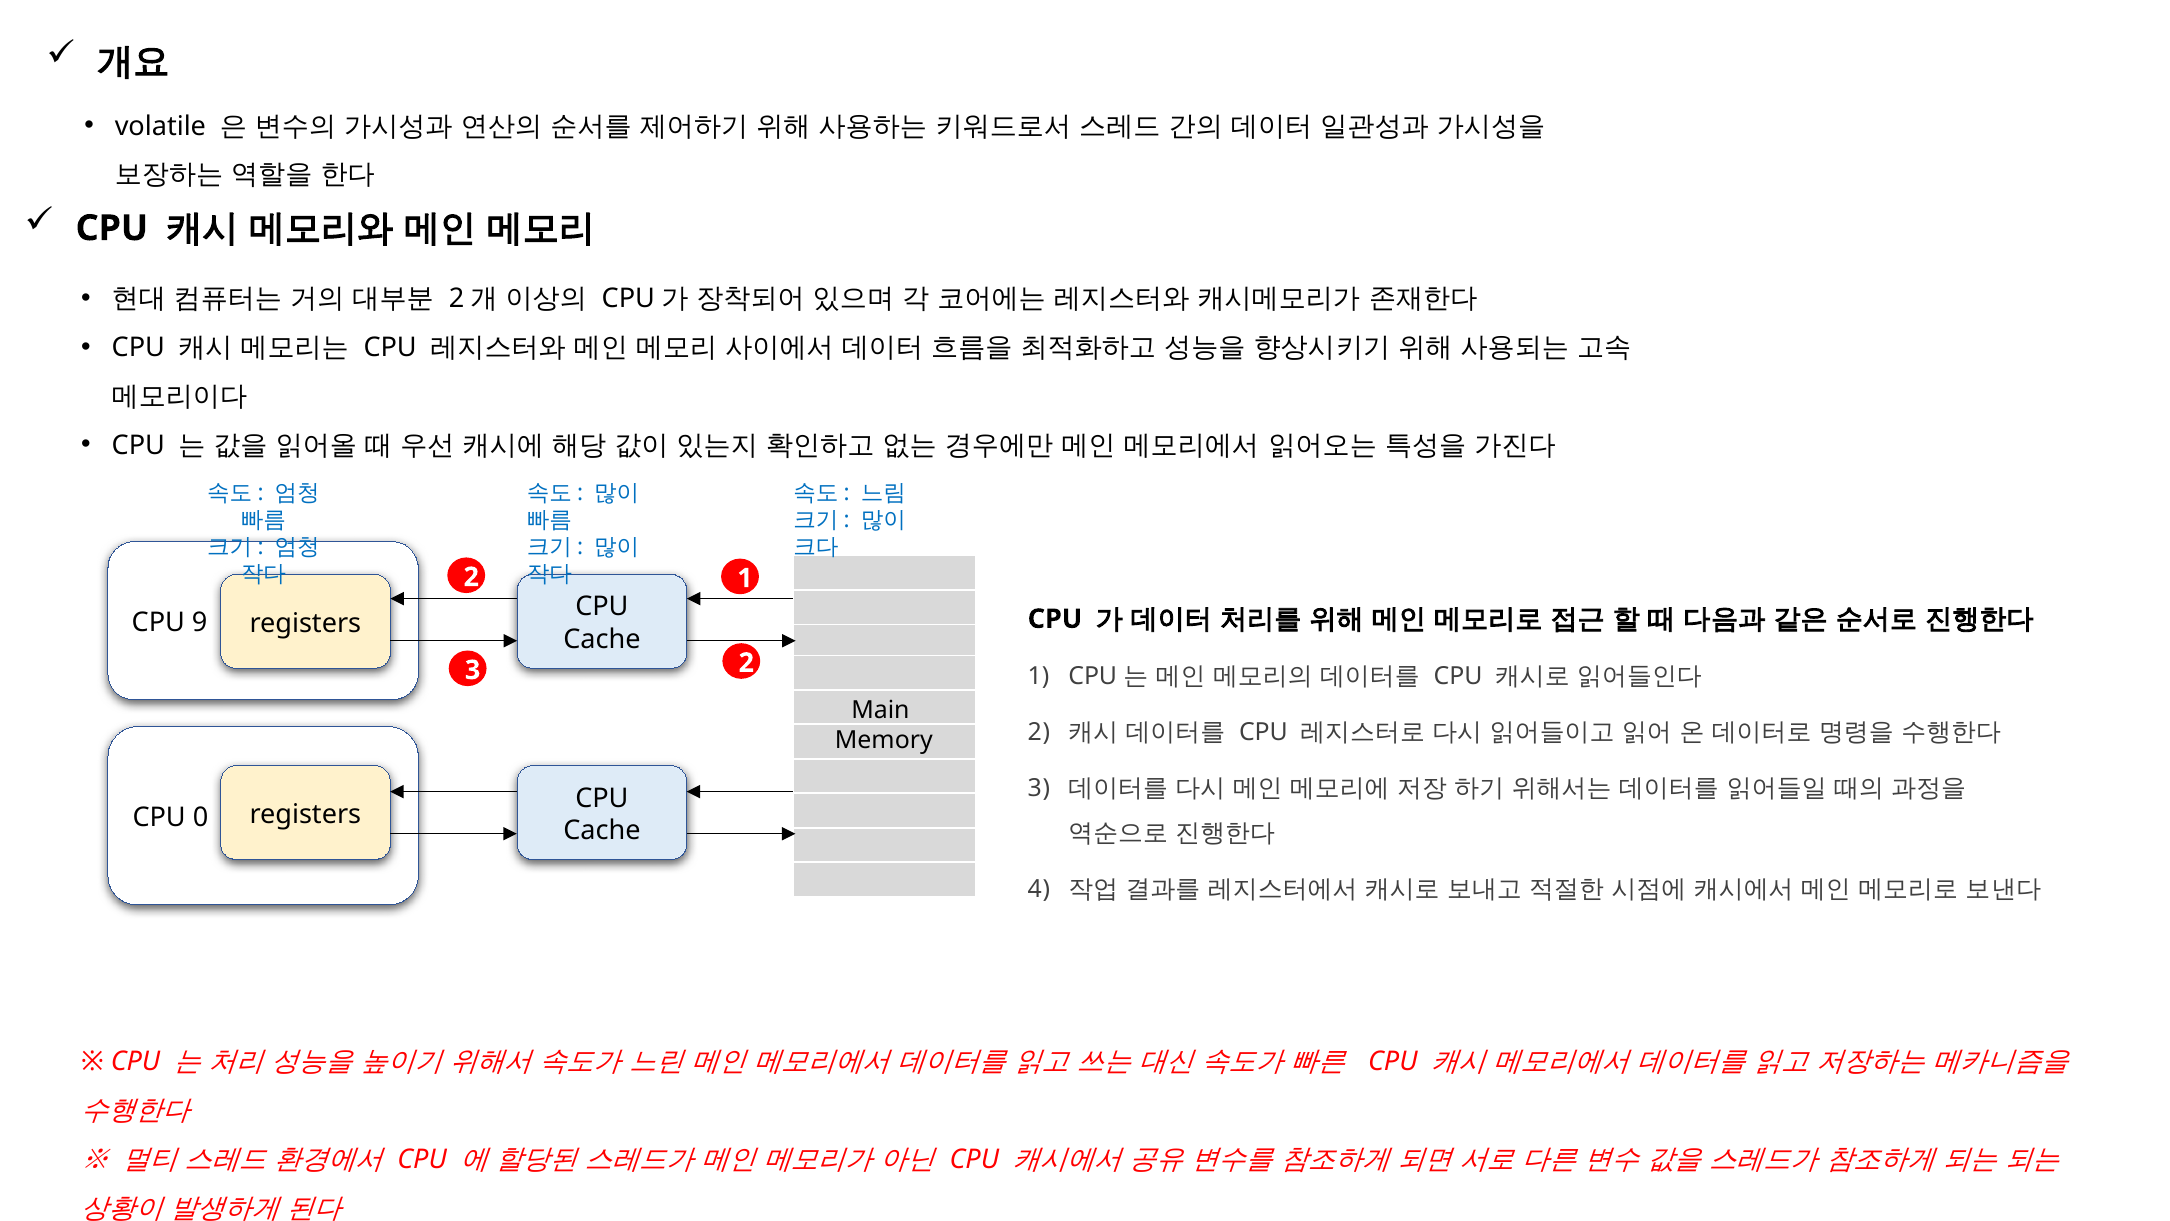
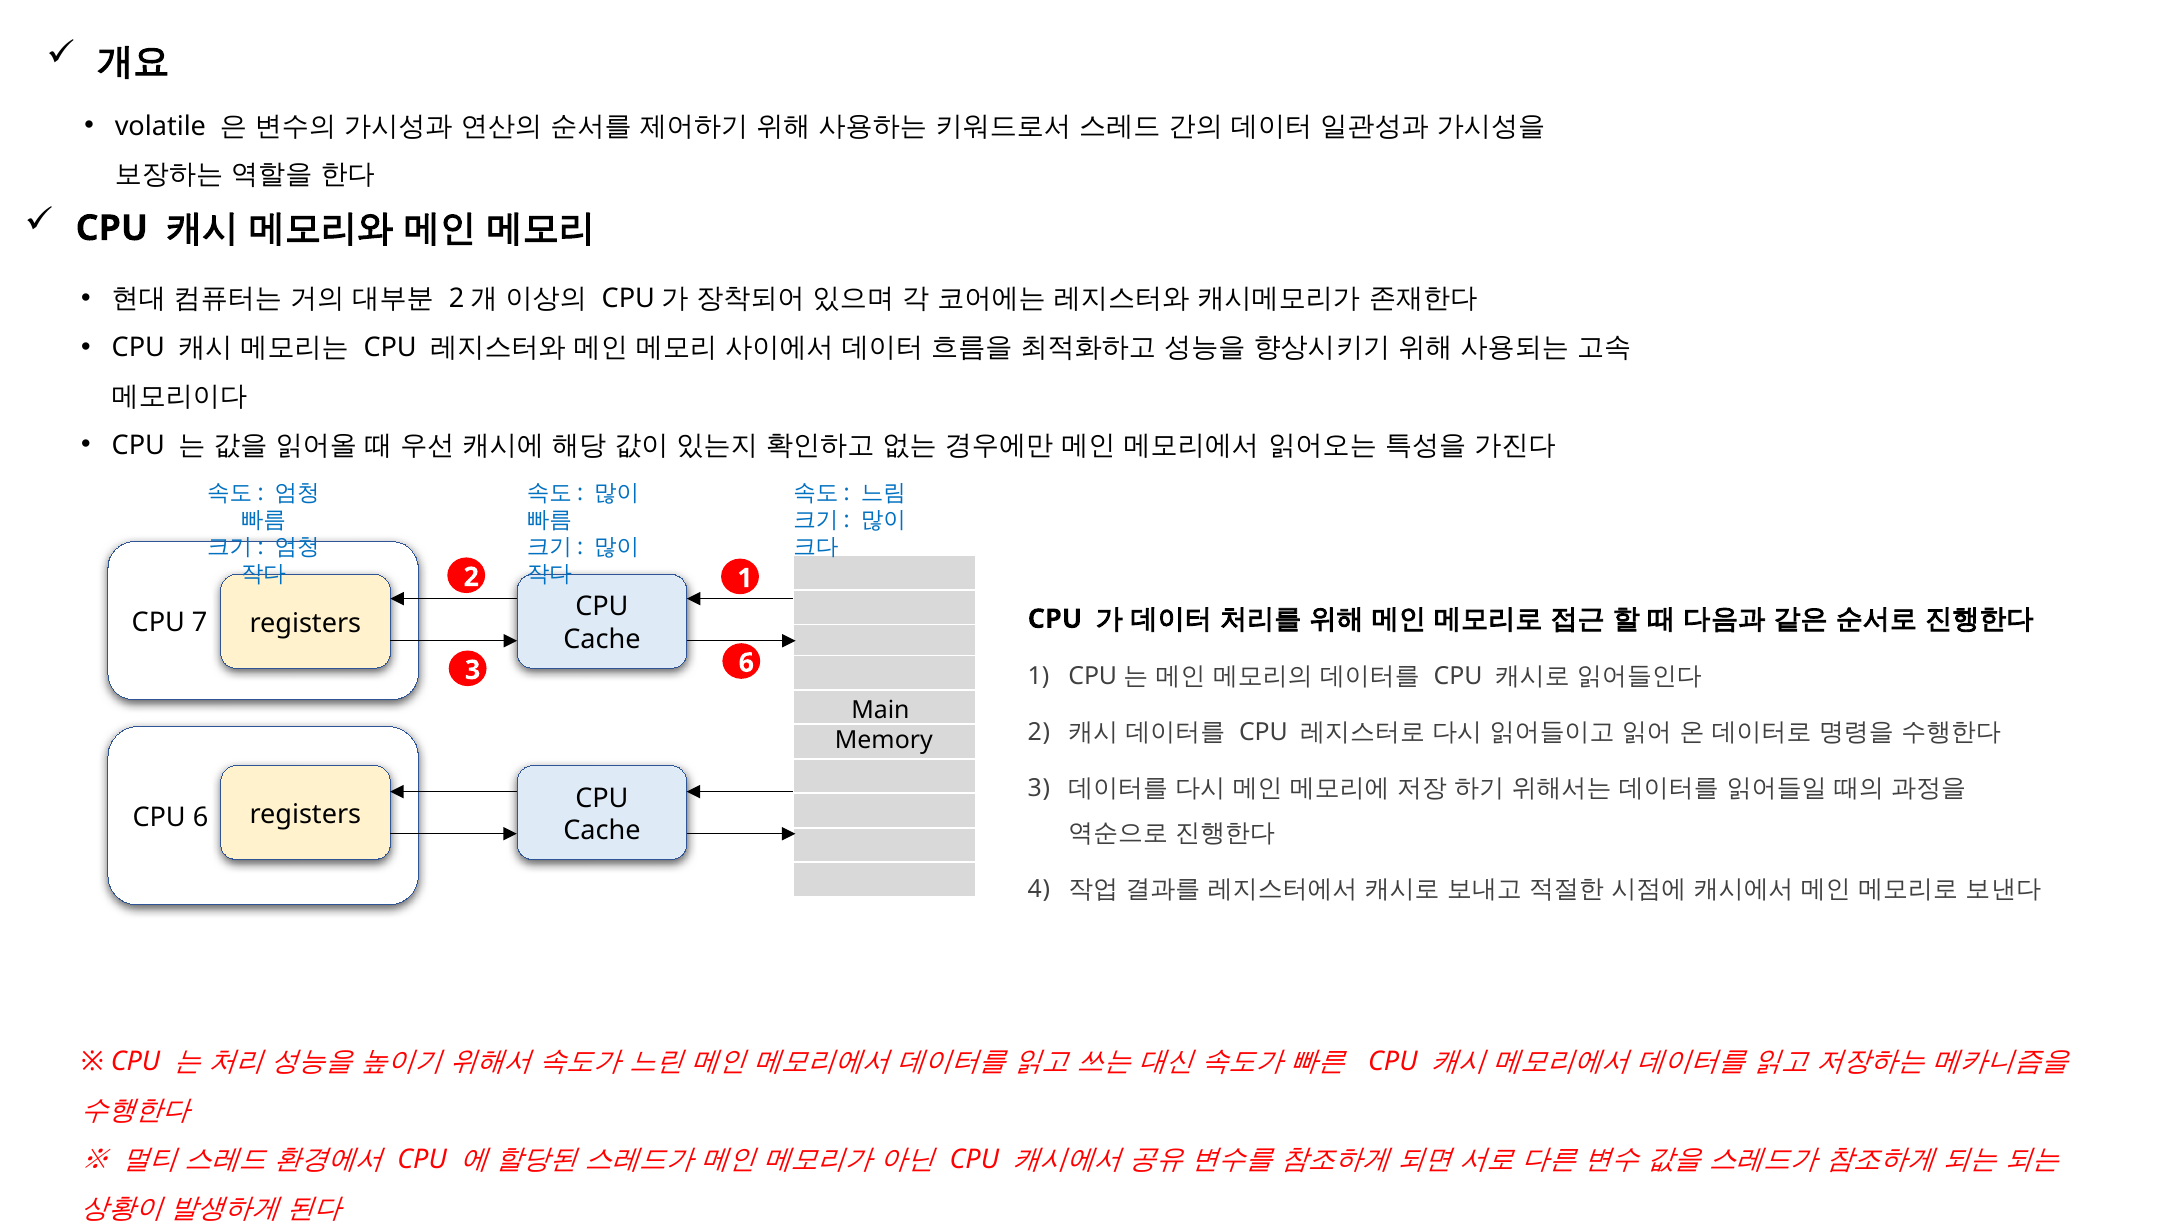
9: 9 -> 7
3 2: 2 -> 6
CPU 0: 0 -> 6
